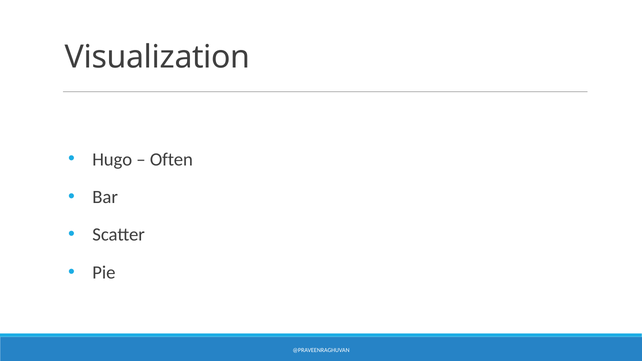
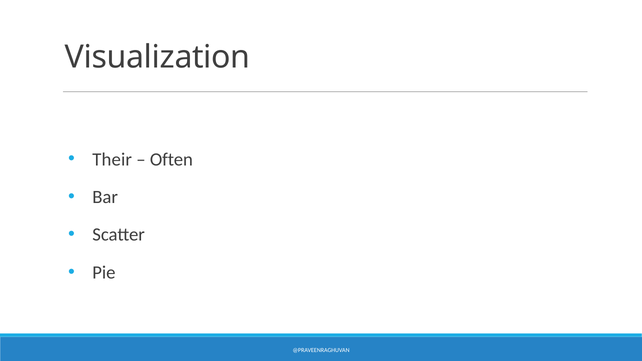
Hugo: Hugo -> Their
